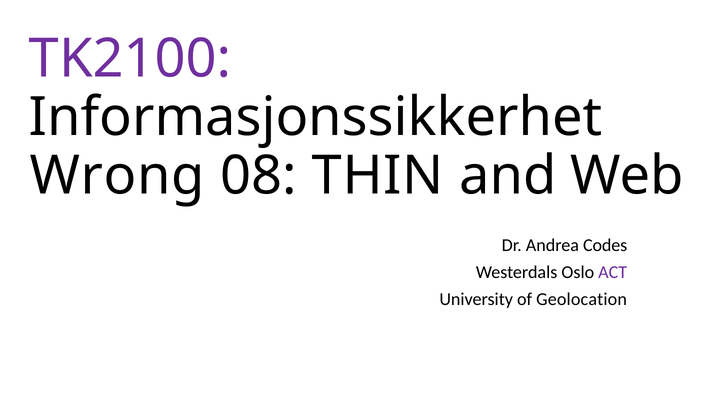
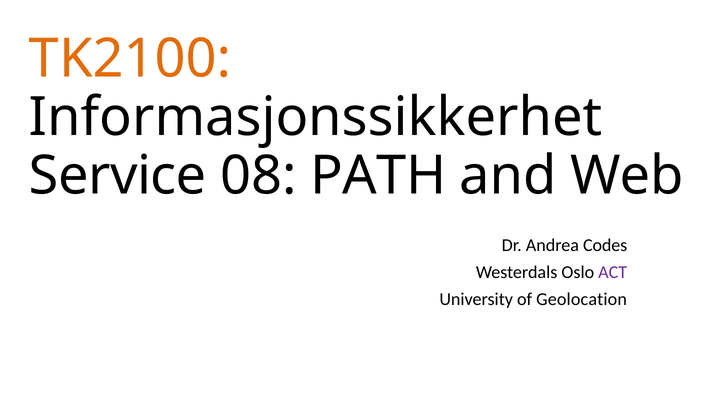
TK2100 colour: purple -> orange
Wrong: Wrong -> Service
THIN: THIN -> PATH
